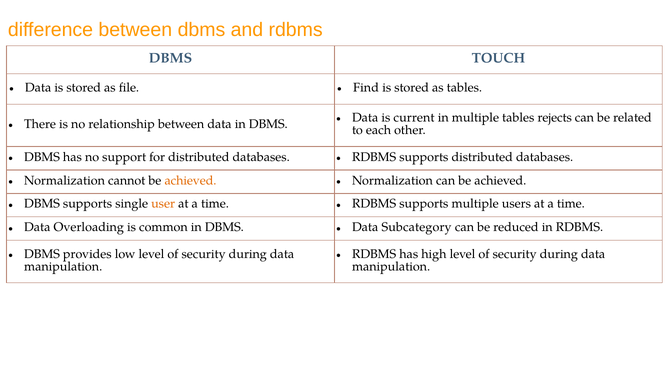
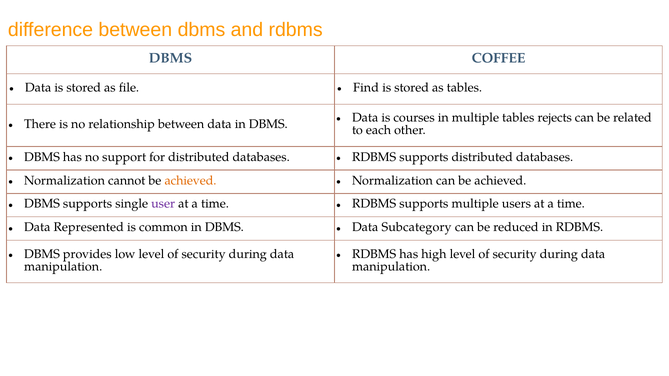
TOUCH: TOUCH -> COFFEE
current: current -> courses
user colour: orange -> purple
Overloading: Overloading -> Represented
